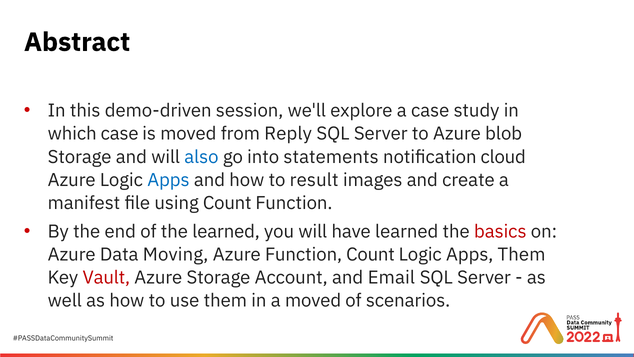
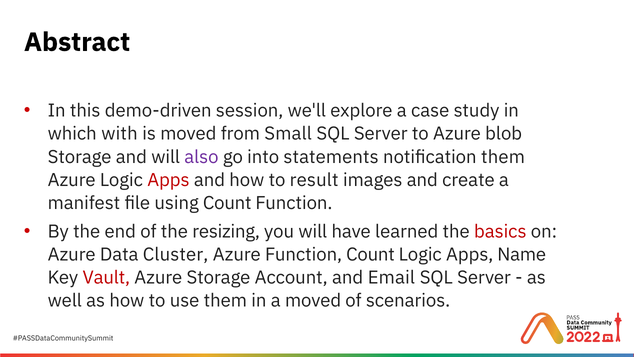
which case: case -> with
Reply: Reply -> Small
also colour: blue -> purple
notification cloud: cloud -> them
Apps at (168, 180) colour: blue -> red
the learned: learned -> resizing
Moving: Moving -> Cluster
Apps Them: Them -> Name
